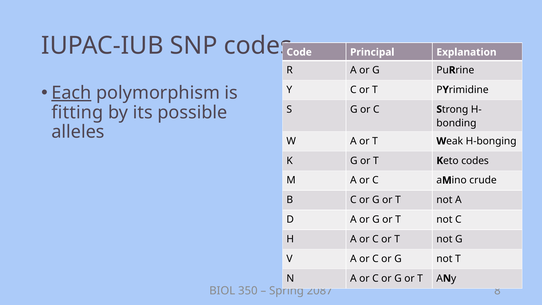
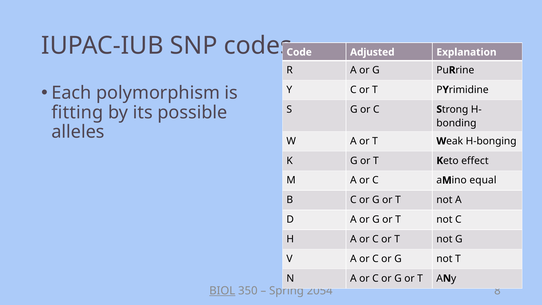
Principal: Principal -> Adjusted
Each underline: present -> none
codes at (475, 161): codes -> effect
crude: crude -> equal
BIOL underline: none -> present
2087: 2087 -> 2054
